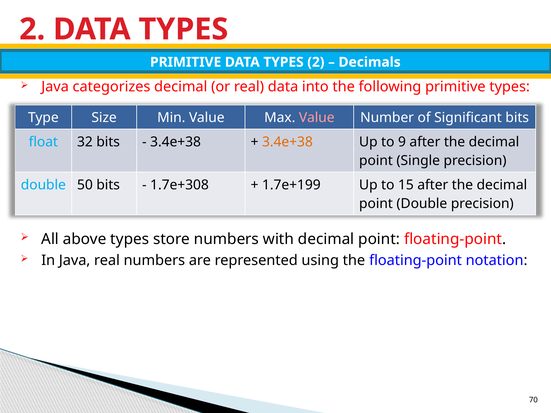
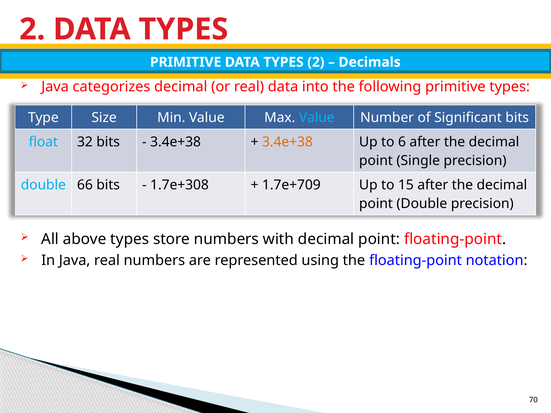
Value at (317, 118) colour: pink -> light blue
9: 9 -> 6
50: 50 -> 66
1.7e+199: 1.7e+199 -> 1.7e+709
